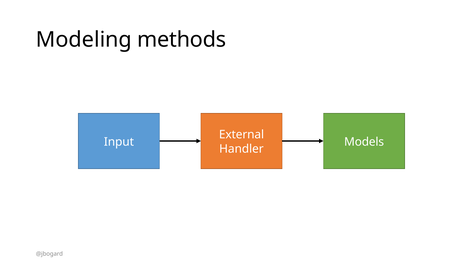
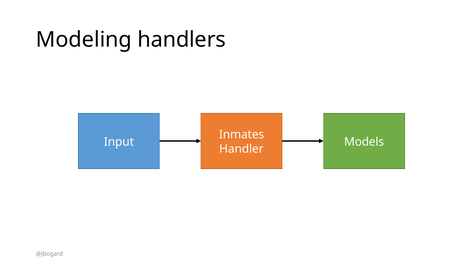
methods: methods -> handlers
External: External -> Inmates
